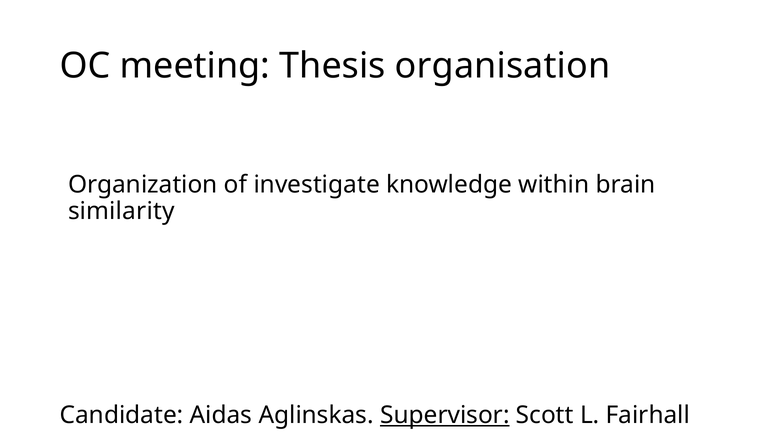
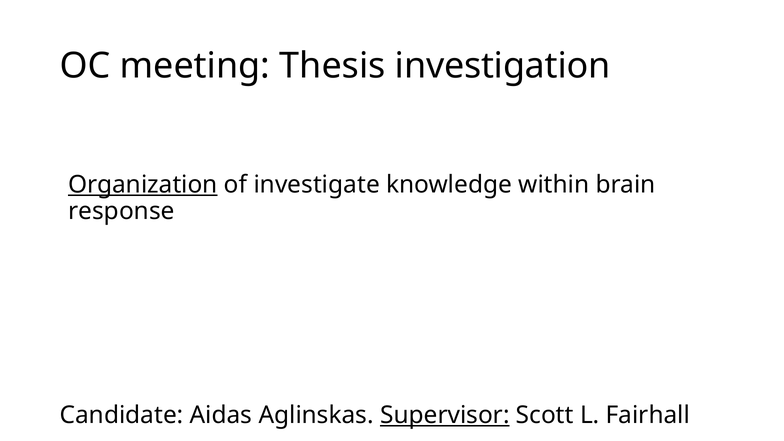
organisation: organisation -> investigation
Organization underline: none -> present
similarity: similarity -> response
